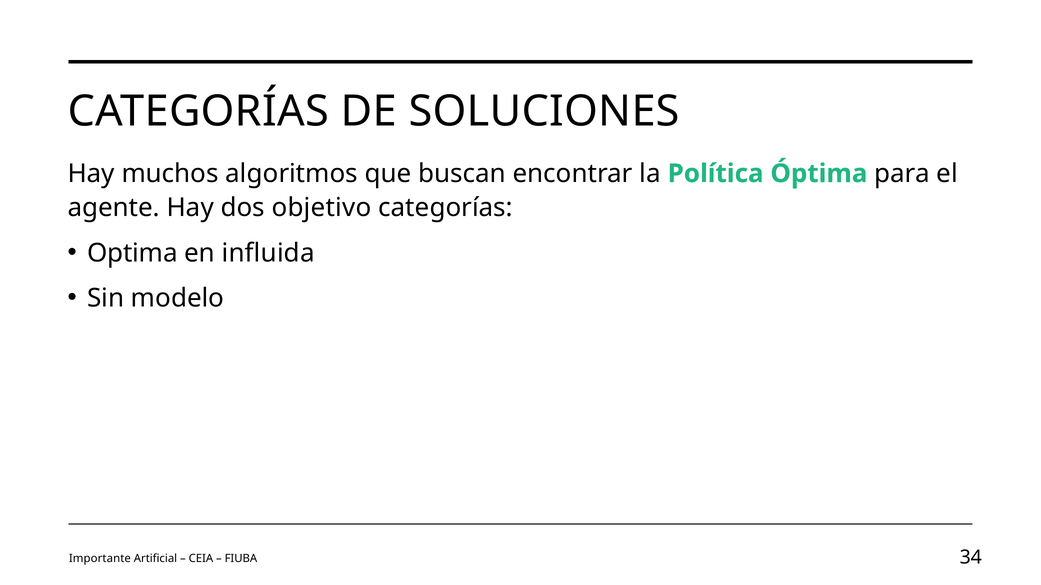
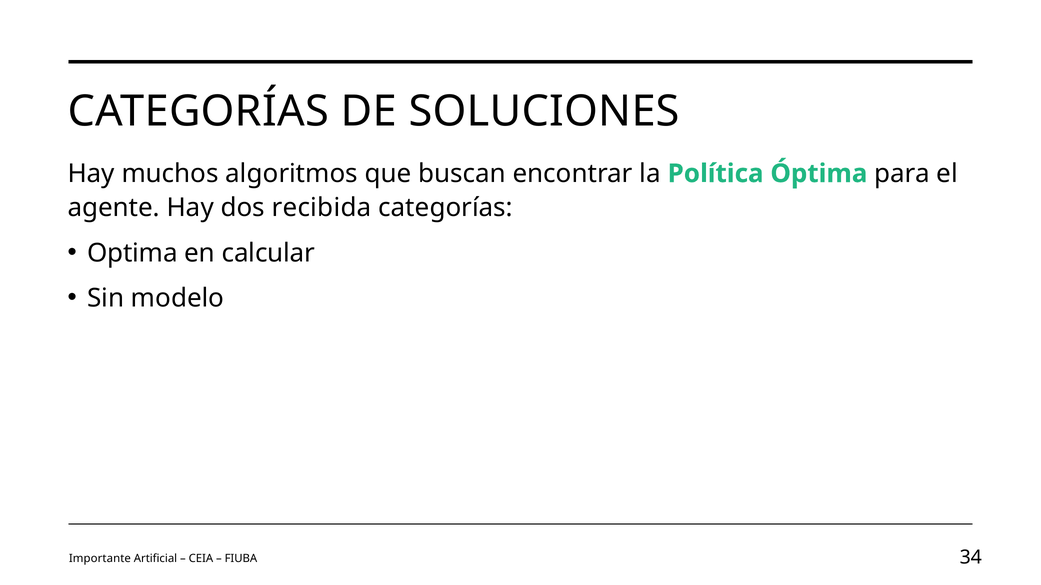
objetivo: objetivo -> recibida
influida: influida -> calcular
